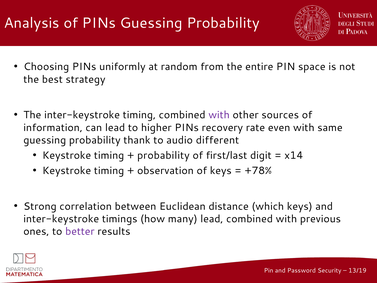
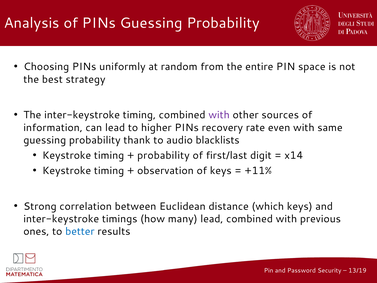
different: different -> blacklists
+78%: +78% -> +11%
better colour: purple -> blue
